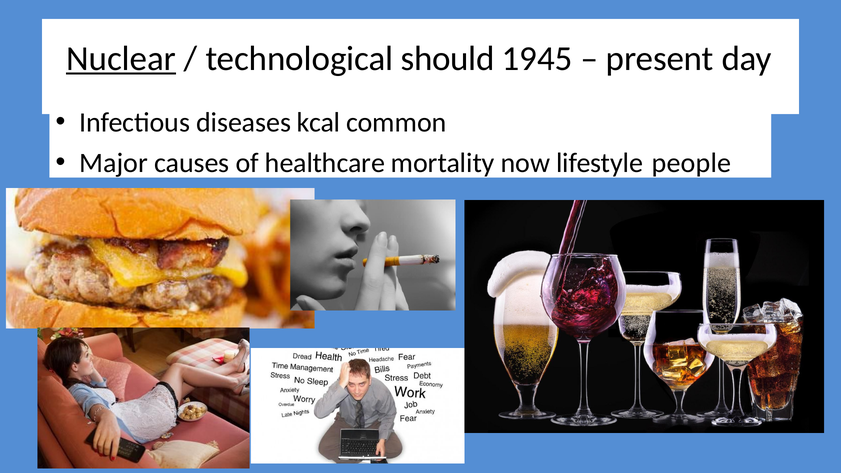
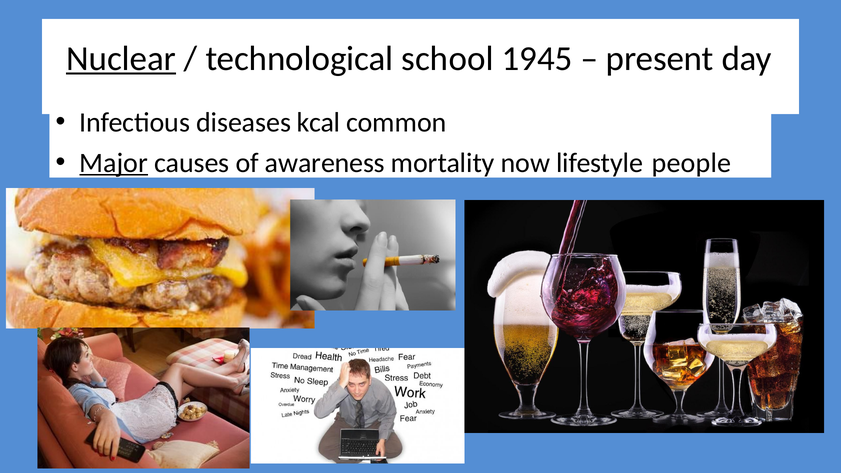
should: should -> school
Major underline: none -> present
healthcare: healthcare -> awareness
